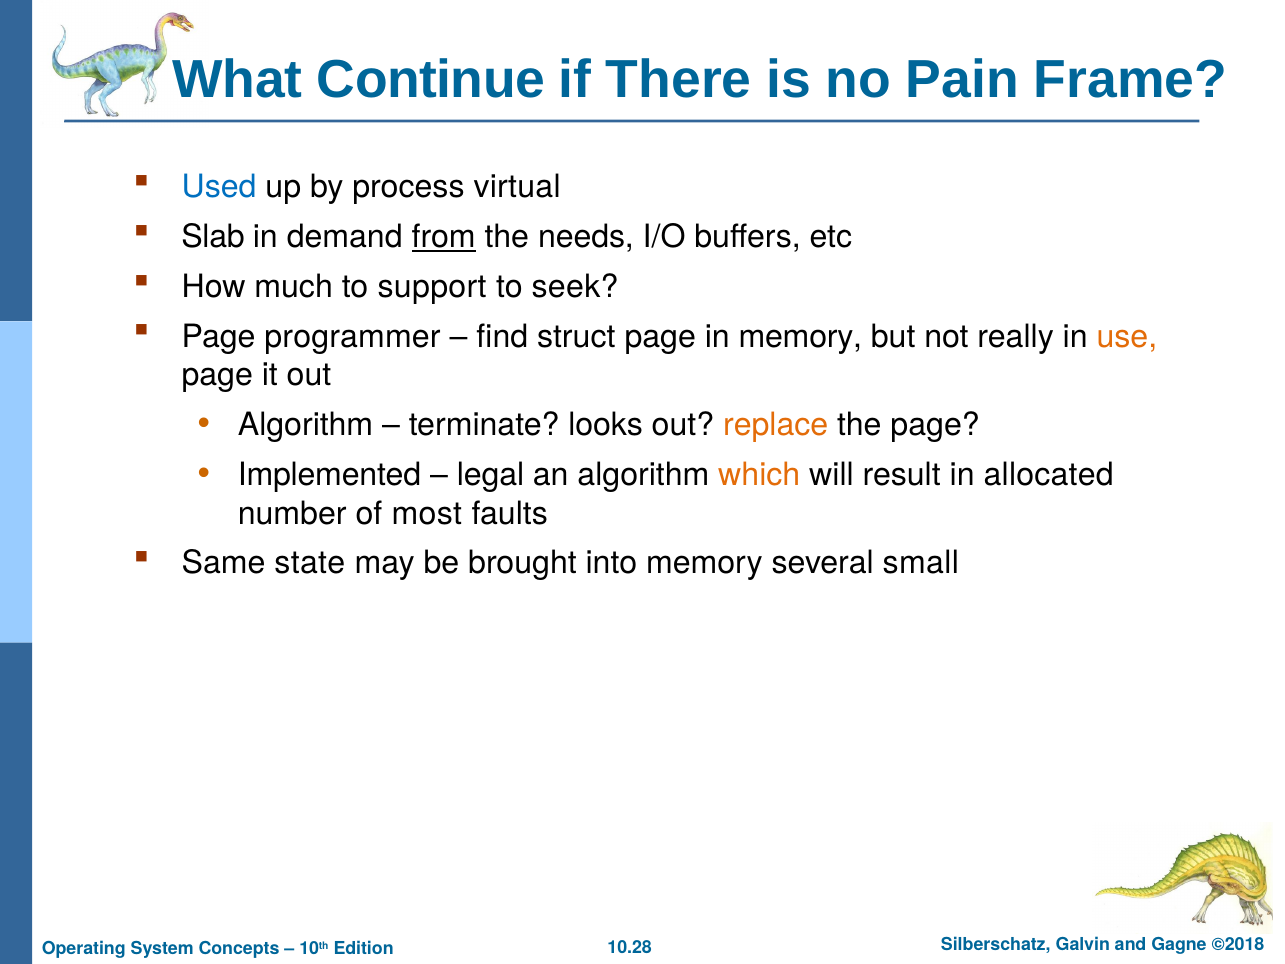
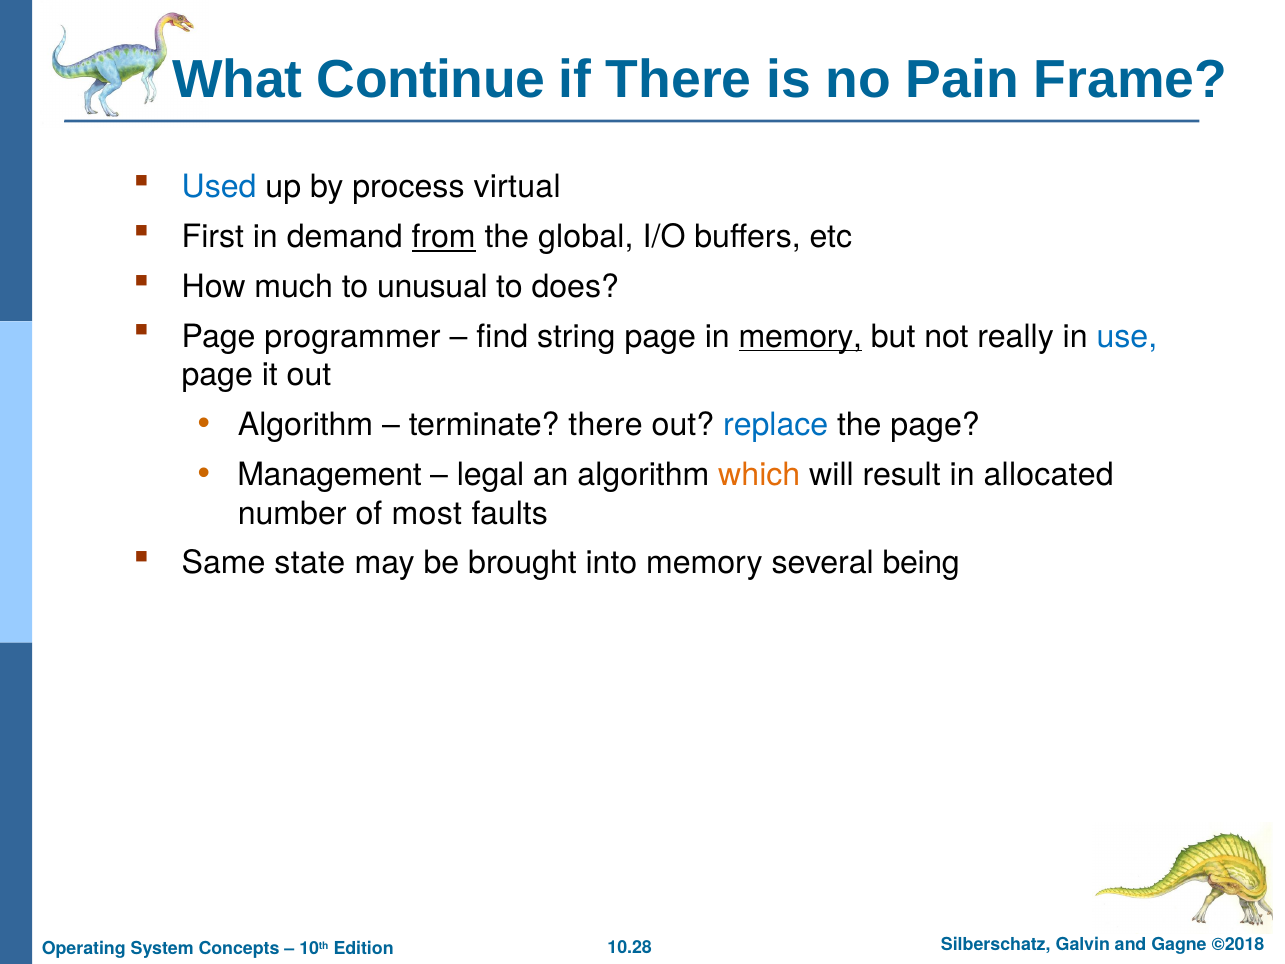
Slab: Slab -> First
needs: needs -> global
support: support -> unusual
seek: seek -> does
struct: struct -> string
memory at (800, 337) underline: none -> present
use colour: orange -> blue
terminate looks: looks -> there
replace colour: orange -> blue
Implemented: Implemented -> Management
small: small -> being
